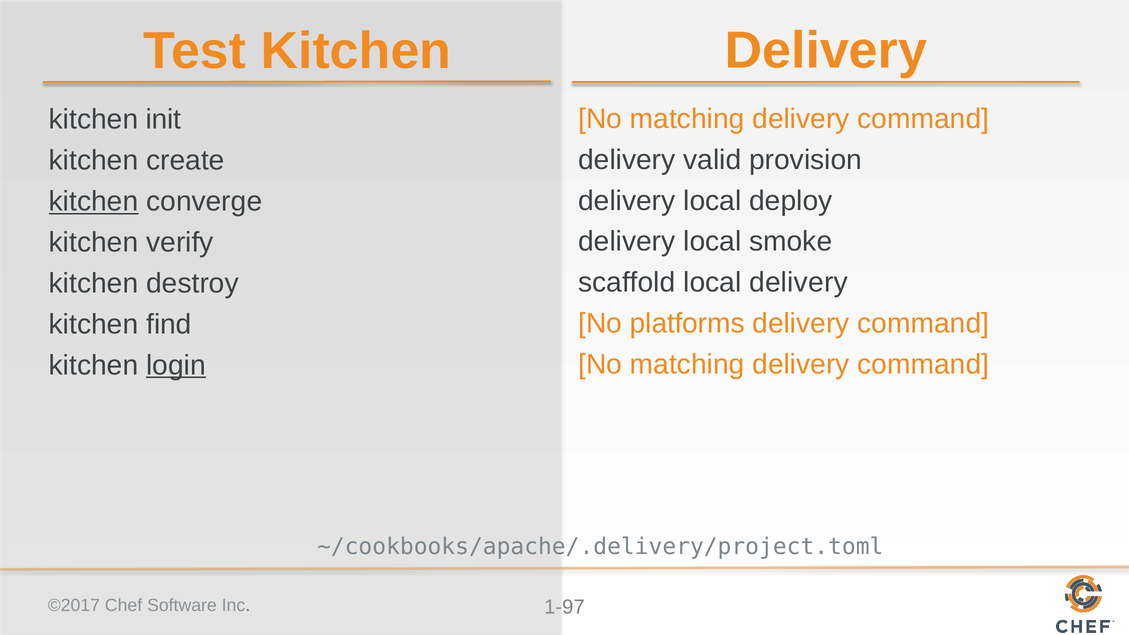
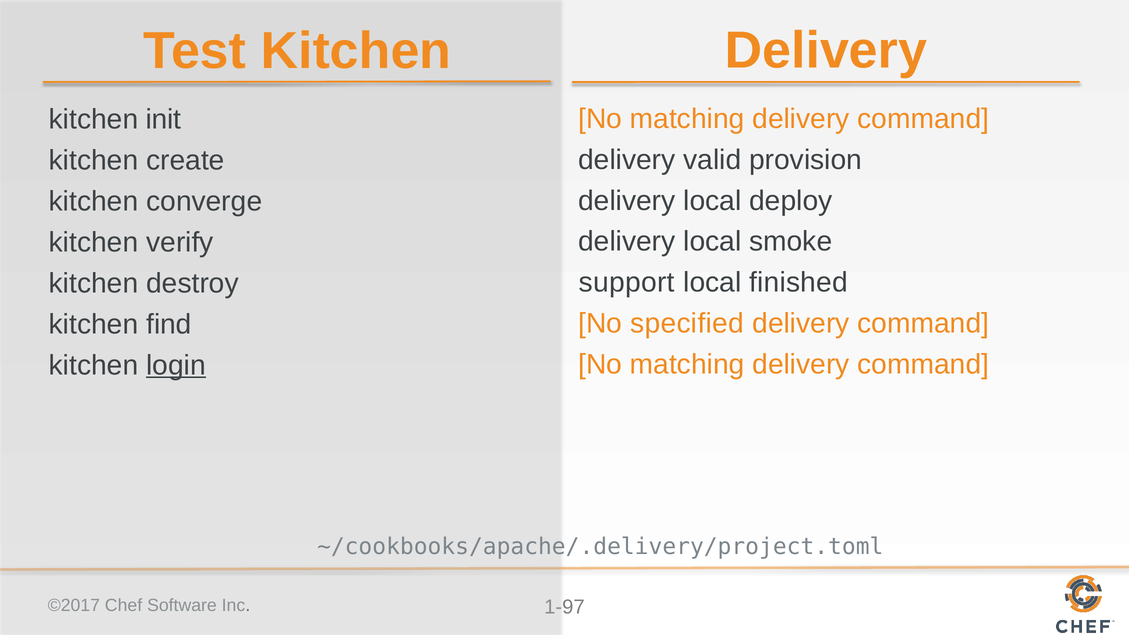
kitchen at (94, 202) underline: present -> none
scaffold: scaffold -> support
local delivery: delivery -> finished
platforms: platforms -> specified
